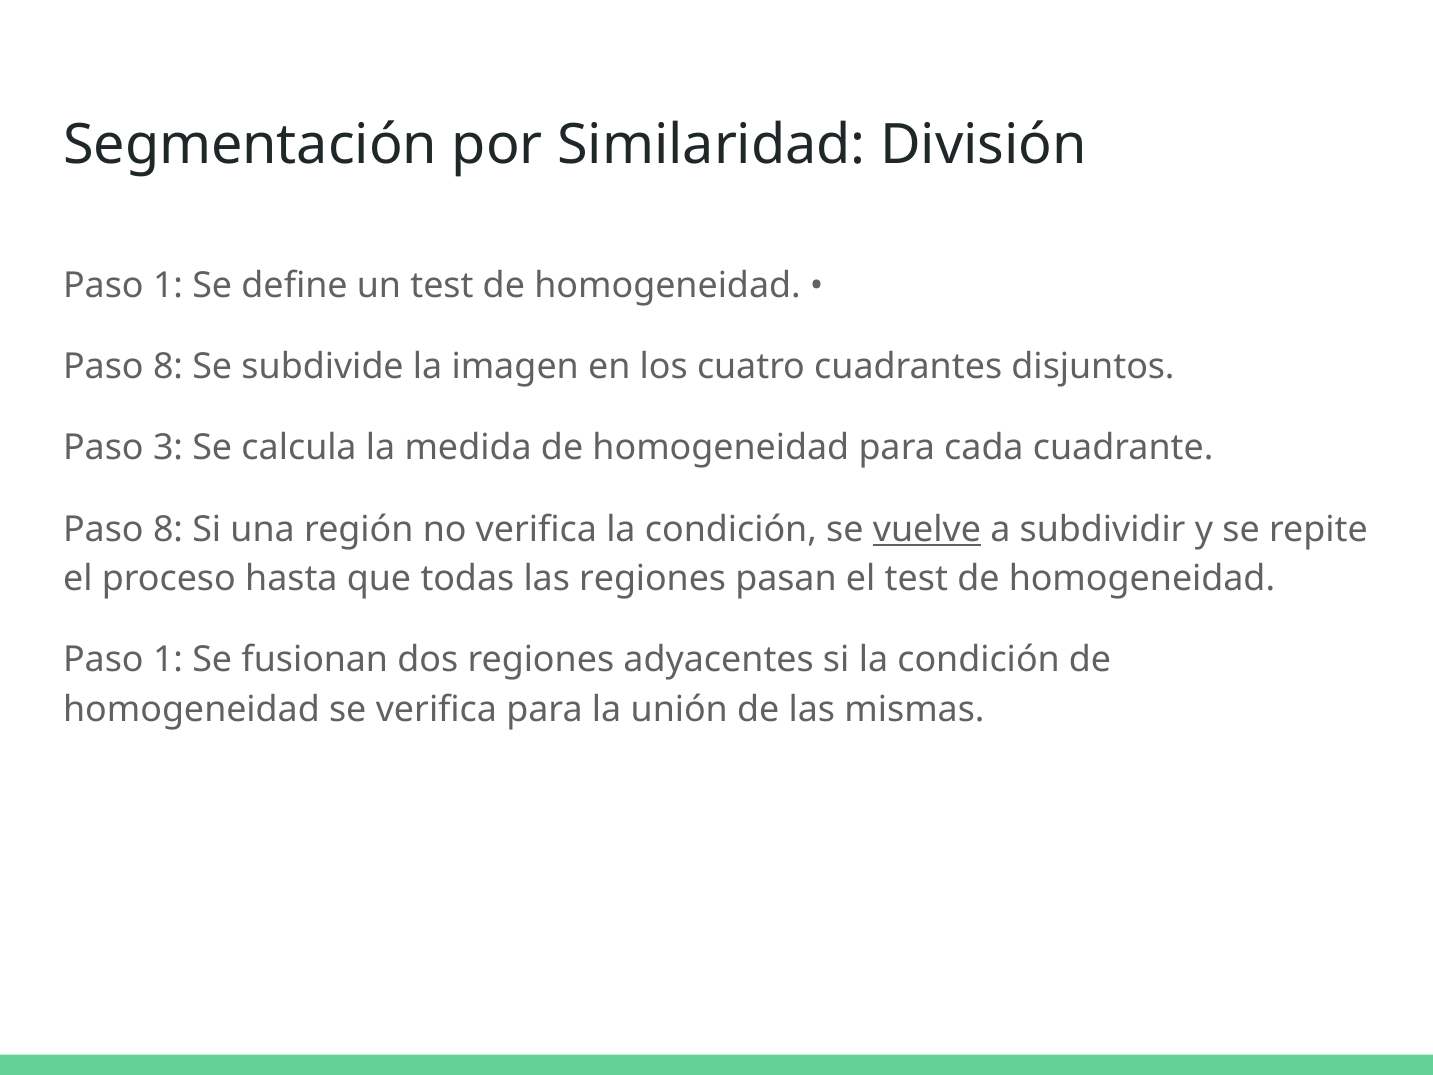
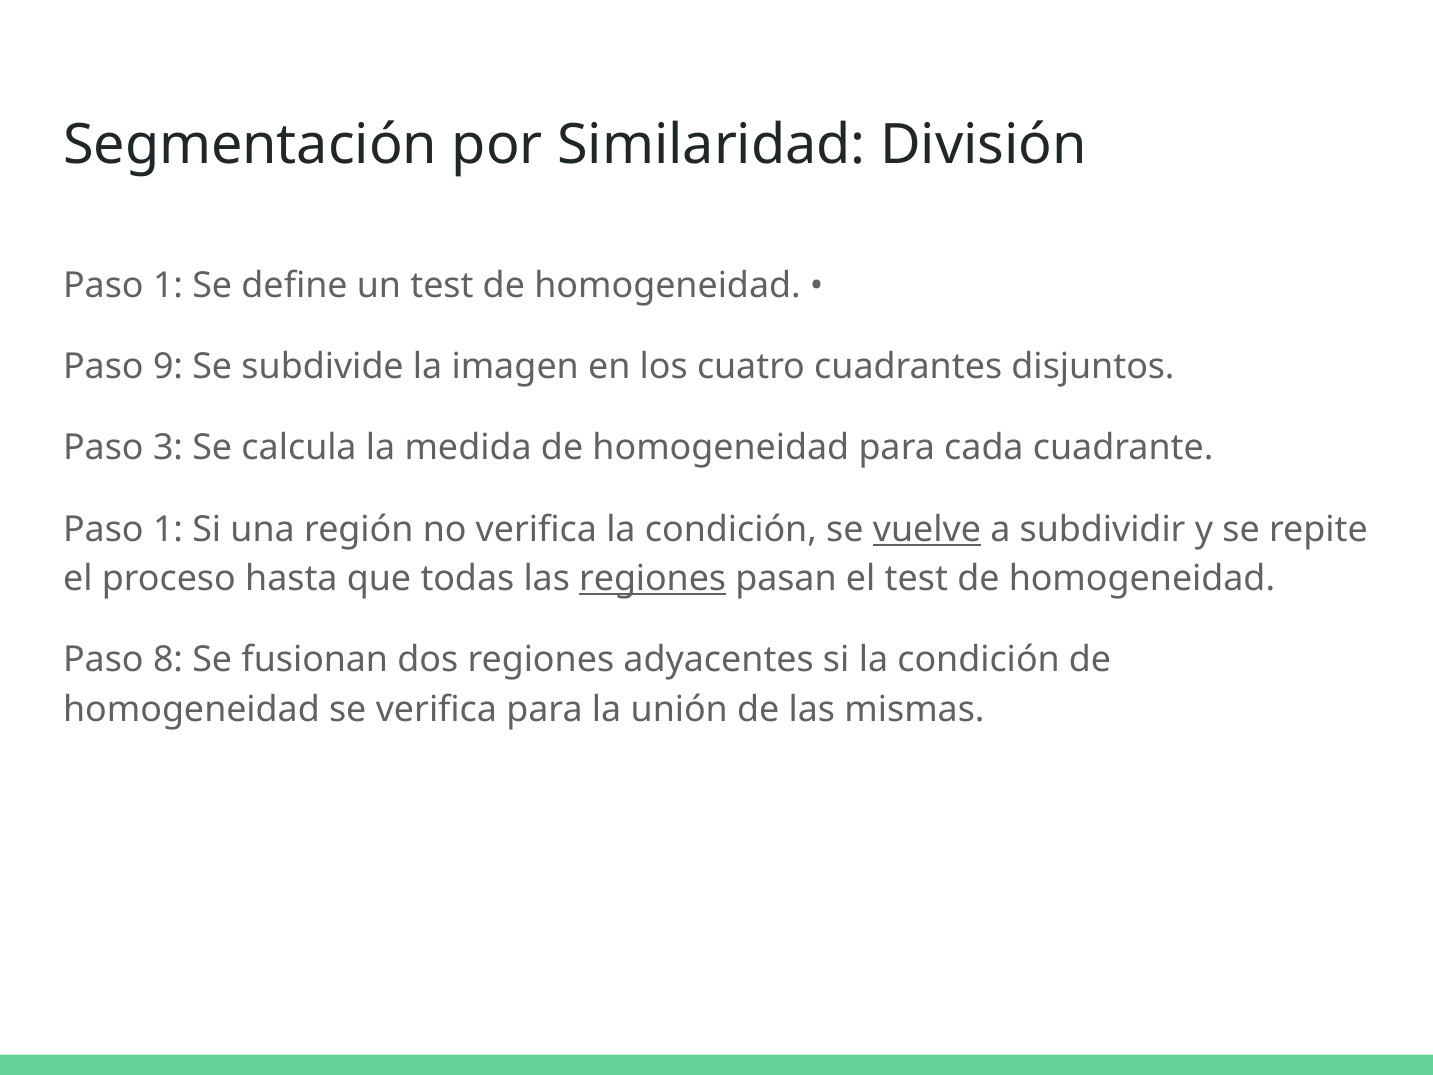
8 at (168, 367): 8 -> 9
8 at (168, 529): 8 -> 1
regiones at (653, 579) underline: none -> present
1 at (168, 660): 1 -> 8
